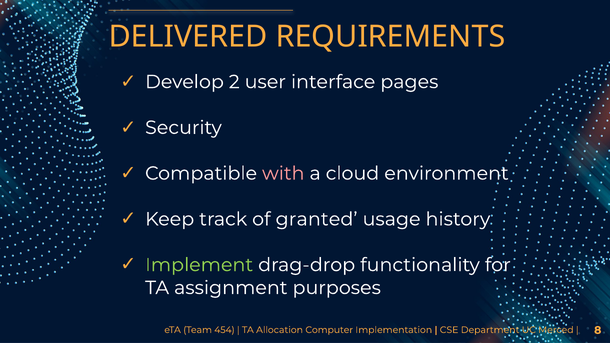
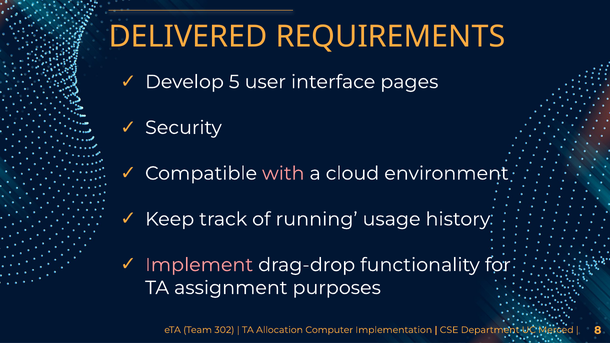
2: 2 -> 5
granted: granted -> running
Implement colour: light green -> pink
454: 454 -> 302
